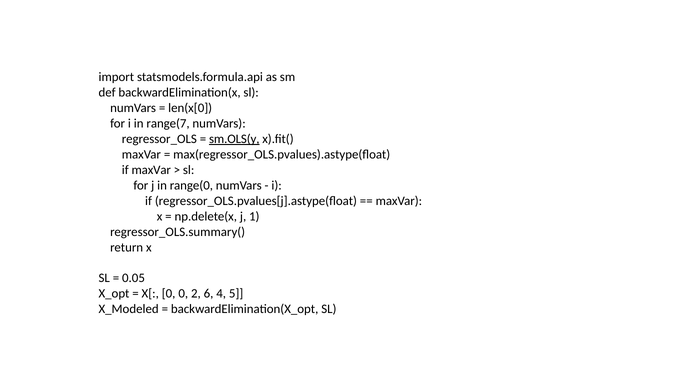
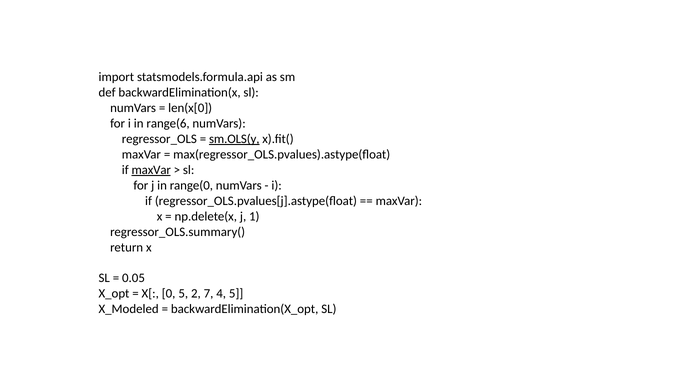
range(7: range(7 -> range(6
maxVar at (151, 170) underline: none -> present
0 0: 0 -> 5
6: 6 -> 7
